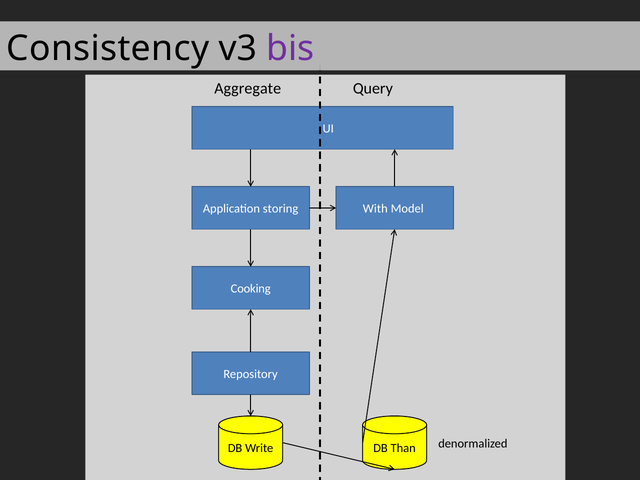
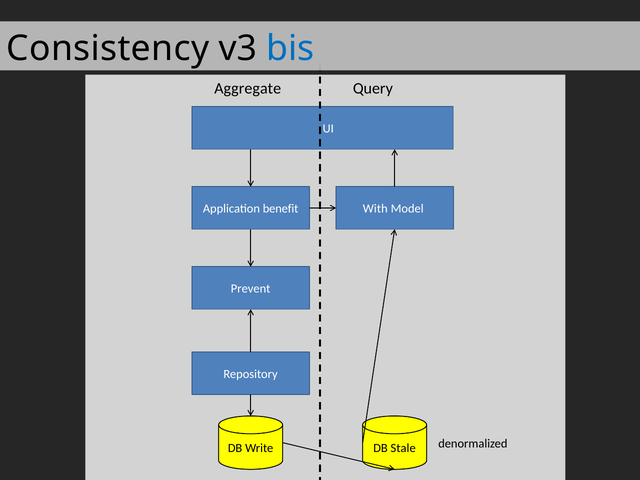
bis colour: purple -> blue
storing: storing -> benefit
Cooking: Cooking -> Prevent
Than: Than -> Stale
